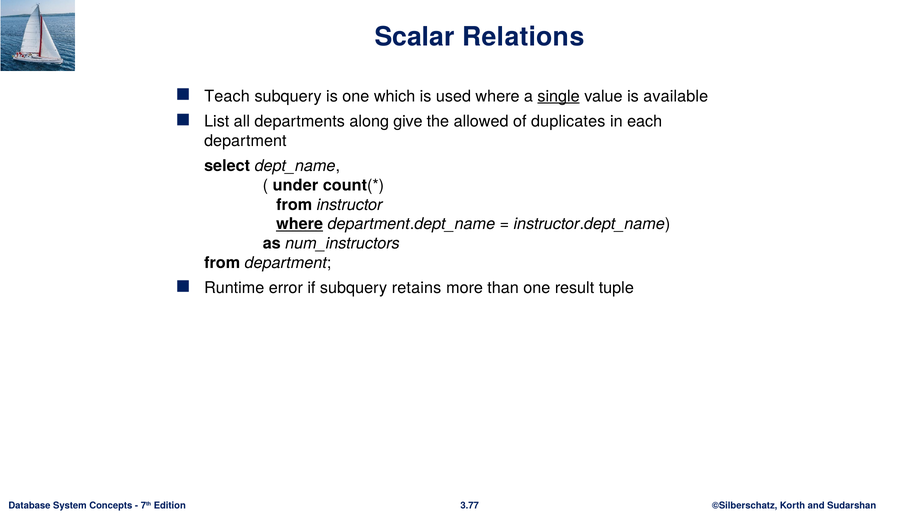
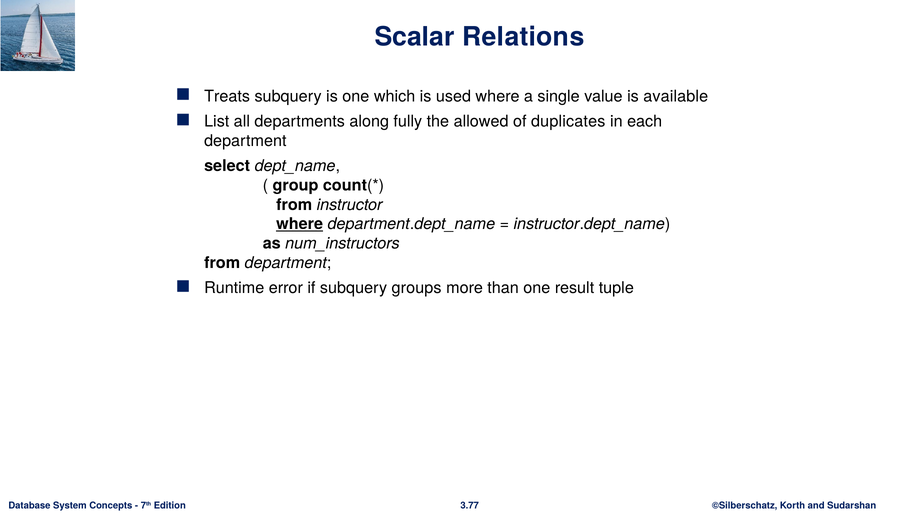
Teach: Teach -> Treats
single underline: present -> none
give: give -> fully
under: under -> group
retains: retains -> groups
